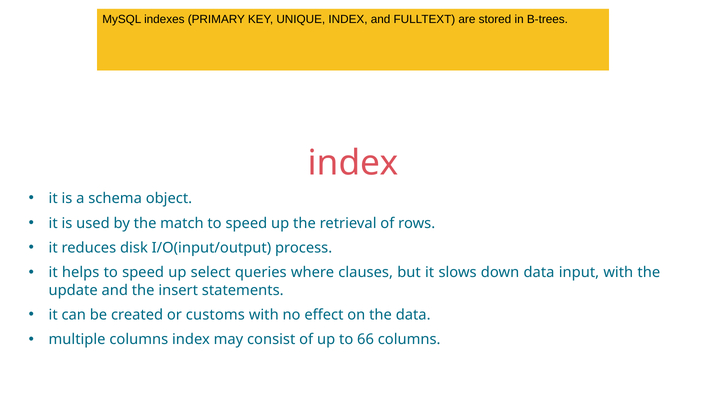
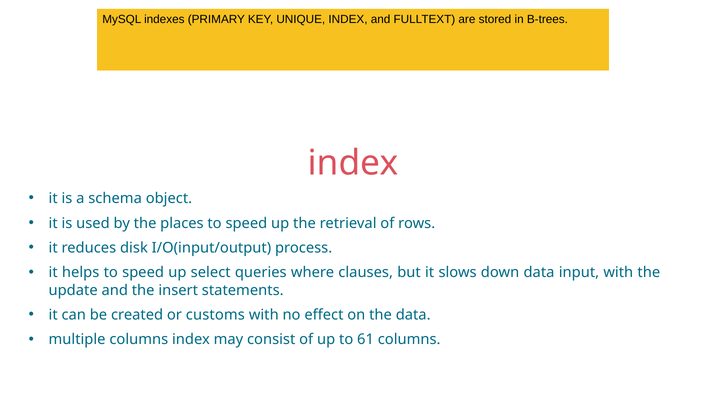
match: match -> places
66: 66 -> 61
